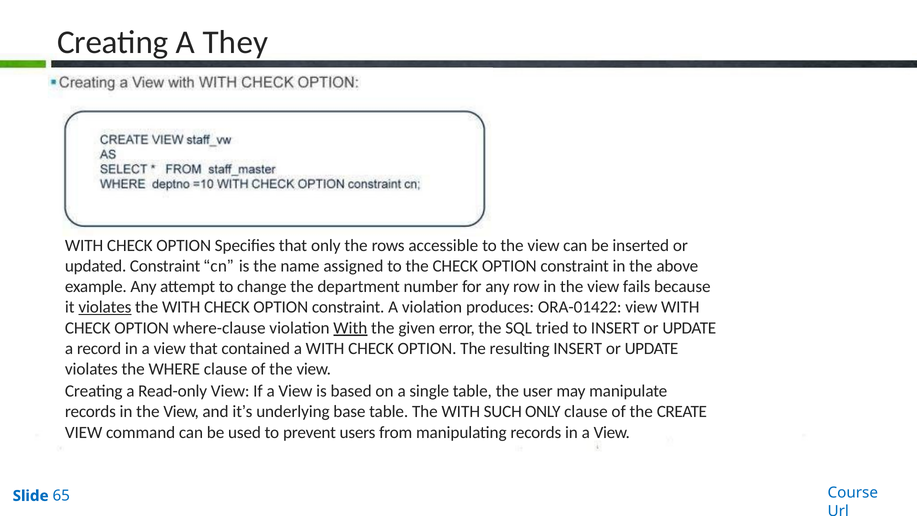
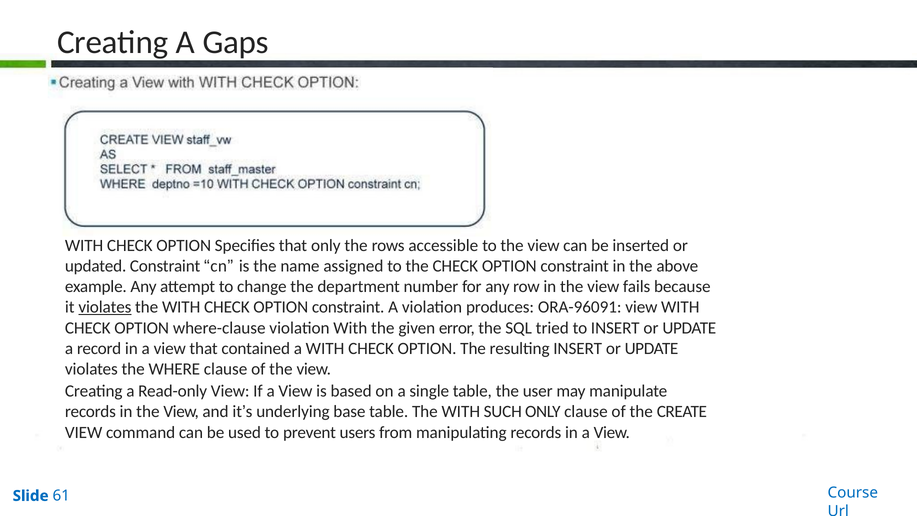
They: They -> Gaps
ORA-01422: ORA-01422 -> ORA-96091
With at (350, 328) underline: present -> none
65: 65 -> 61
